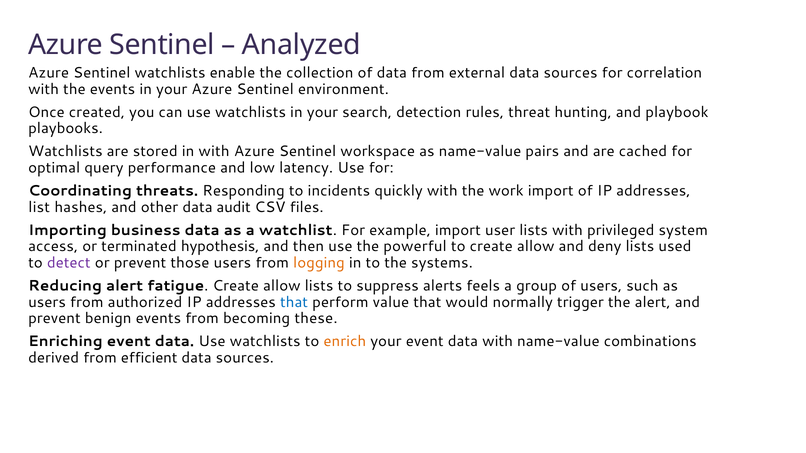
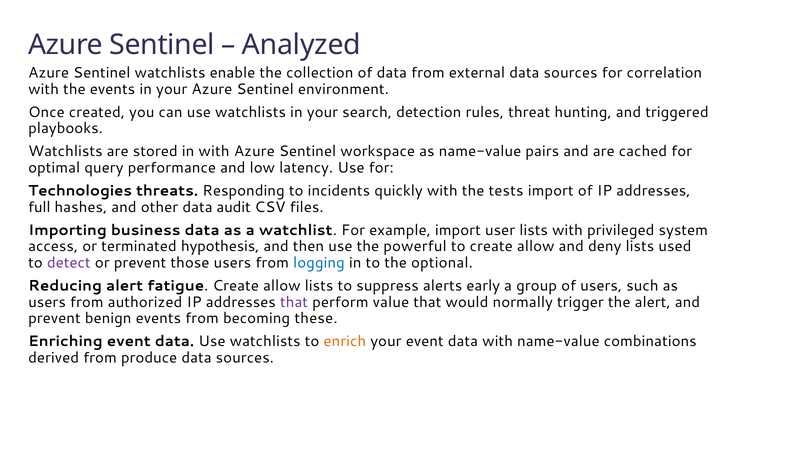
playbook: playbook -> triggered
Coordinating: Coordinating -> Technologies
work: work -> tests
list: list -> full
logging colour: orange -> blue
systems: systems -> optional
feels: feels -> early
that at (294, 302) colour: blue -> purple
efficient: efficient -> produce
